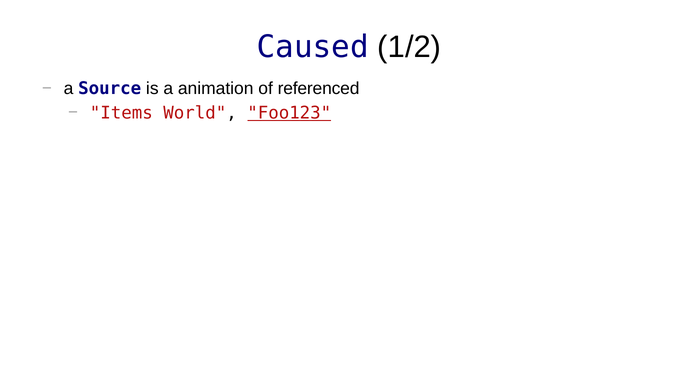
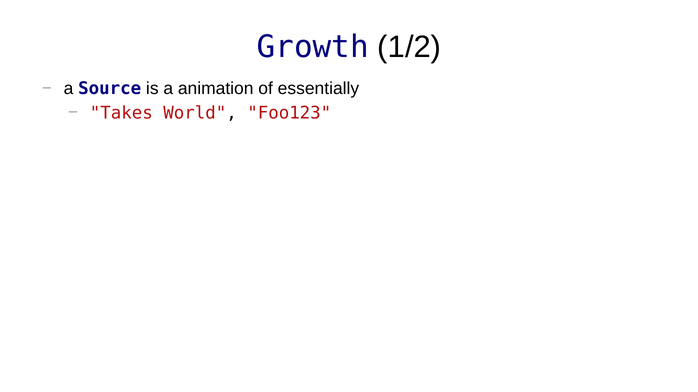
Caused: Caused -> Growth
referenced: referenced -> essentially
Items: Items -> Takes
Foo123 underline: present -> none
